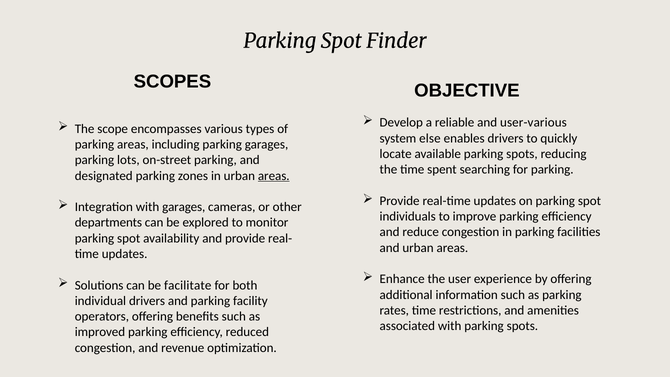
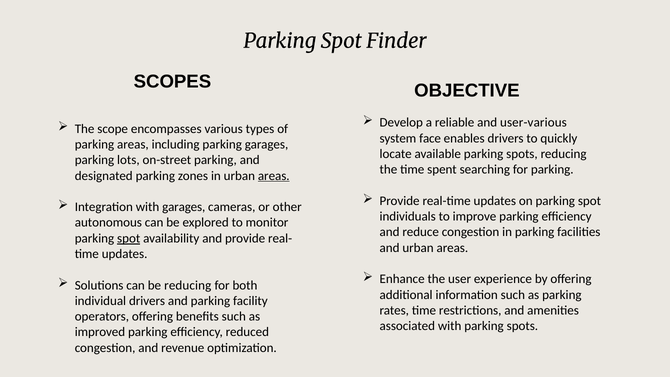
else: else -> face
departments: departments -> autonomous
spot at (129, 238) underline: none -> present
be facilitate: facilitate -> reducing
